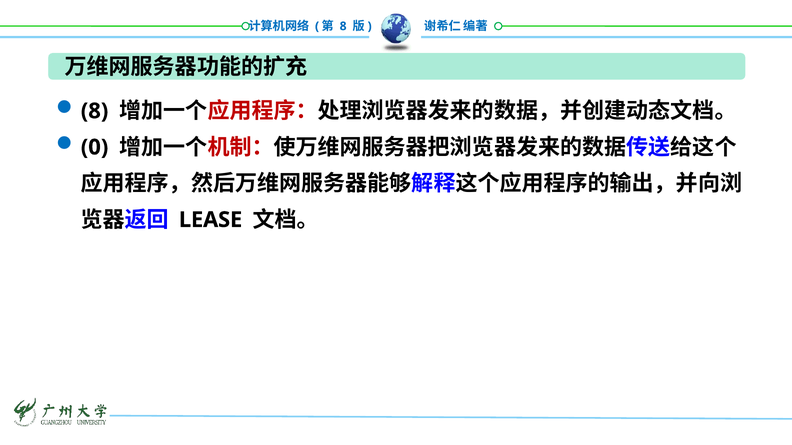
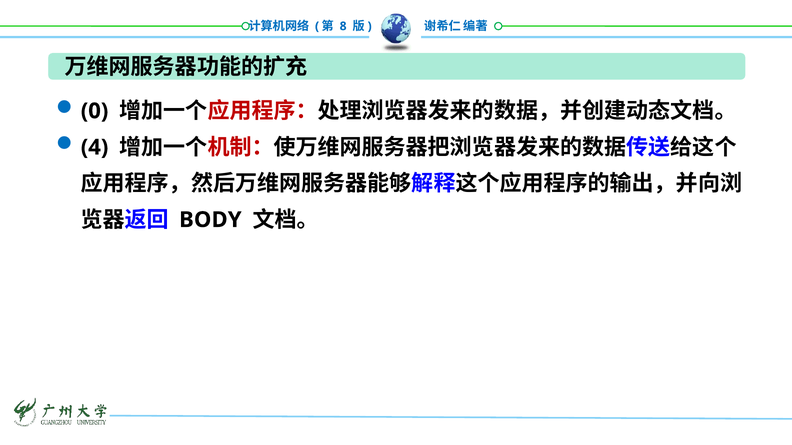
8 at (95, 111): 8 -> 0
0: 0 -> 4
LEASE: LEASE -> BODY
